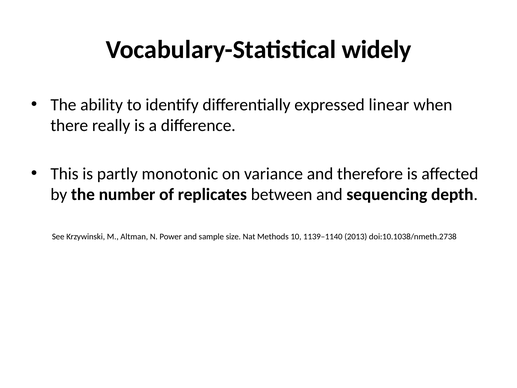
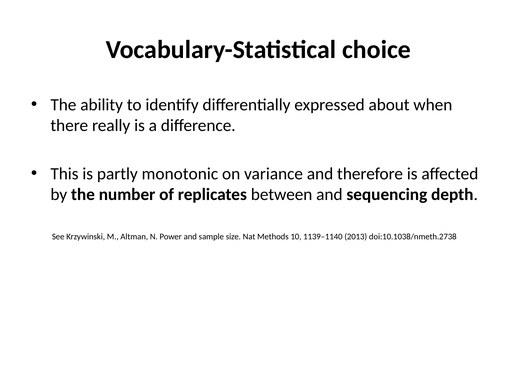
widely: widely -> choice
linear: linear -> about
